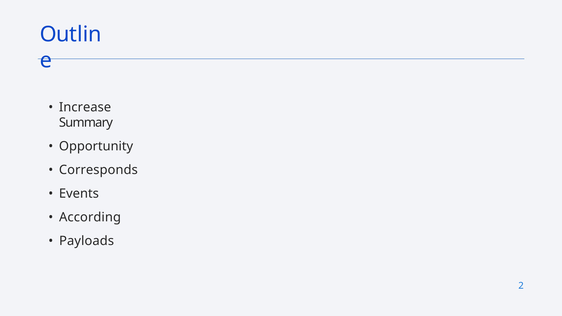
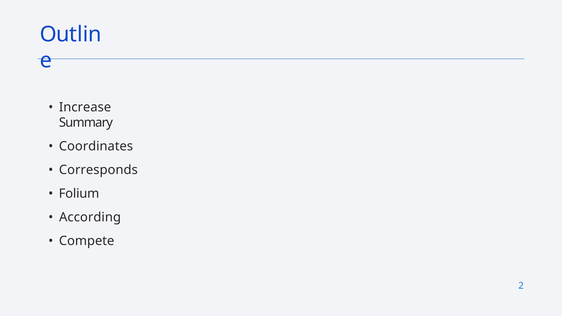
Opportunity: Opportunity -> Coordinates
Events: Events -> Folium
Payloads: Payloads -> Compete
